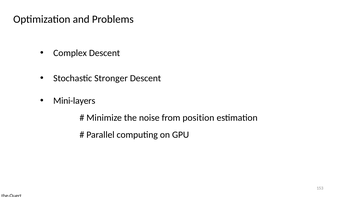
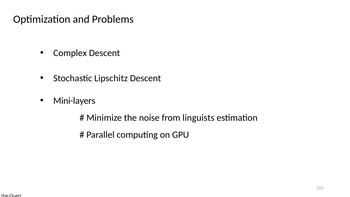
Stronger: Stronger -> Lipschitz
position: position -> linguists
